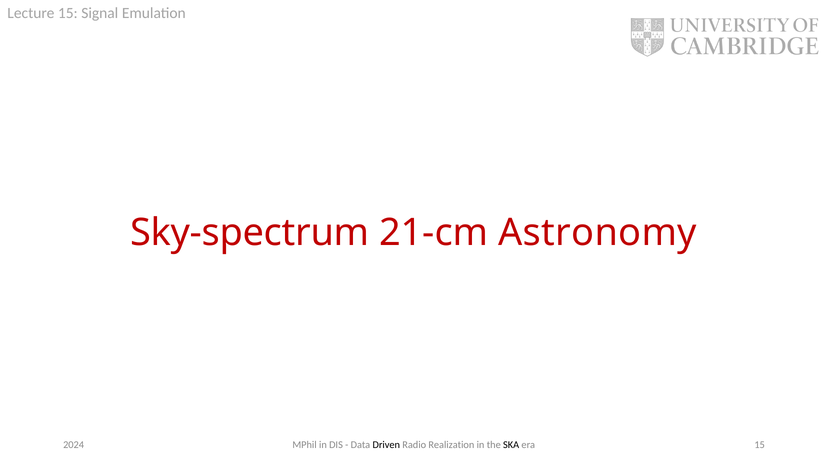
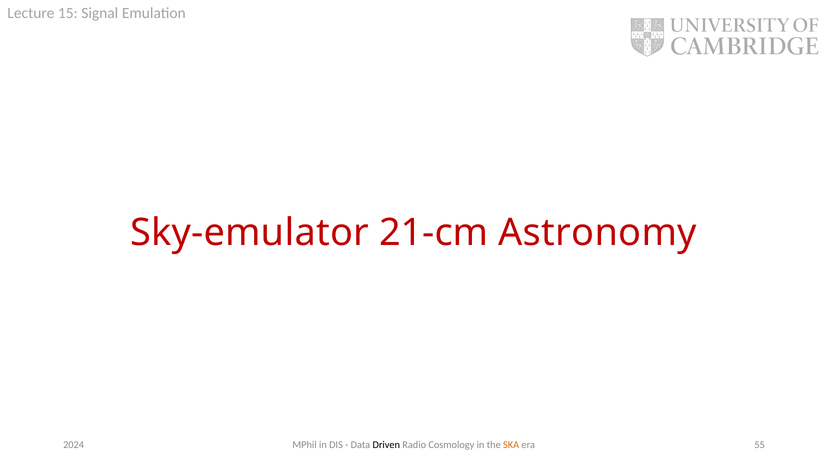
Sky-spectrum: Sky-spectrum -> Sky-emulator
Realization: Realization -> Cosmology
SKA colour: black -> orange
era 15: 15 -> 55
